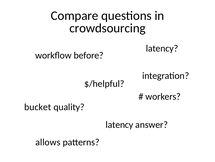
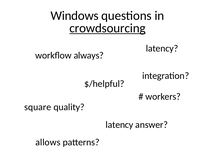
Compare: Compare -> Windows
crowdsourcing underline: none -> present
before: before -> always
bucket: bucket -> square
